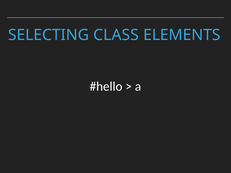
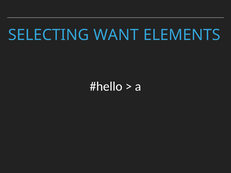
CLASS: CLASS -> WANT
